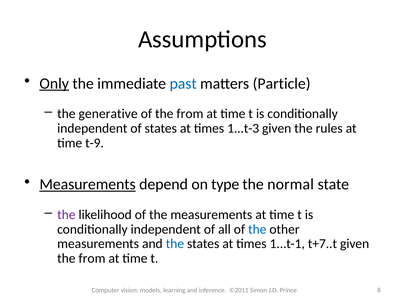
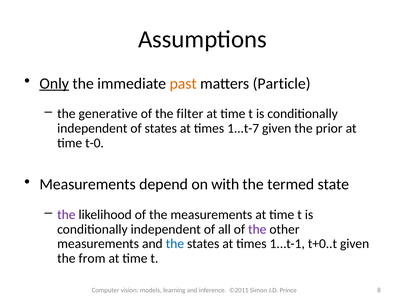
past colour: blue -> orange
of the from: from -> filter
1...t-3: 1...t-3 -> 1...t-7
rules: rules -> prior
t-9: t-9 -> t-0
Measurements at (88, 184) underline: present -> none
type: type -> with
normal: normal -> termed
the at (257, 229) colour: blue -> purple
t+7..t: t+7..t -> t+0..t
